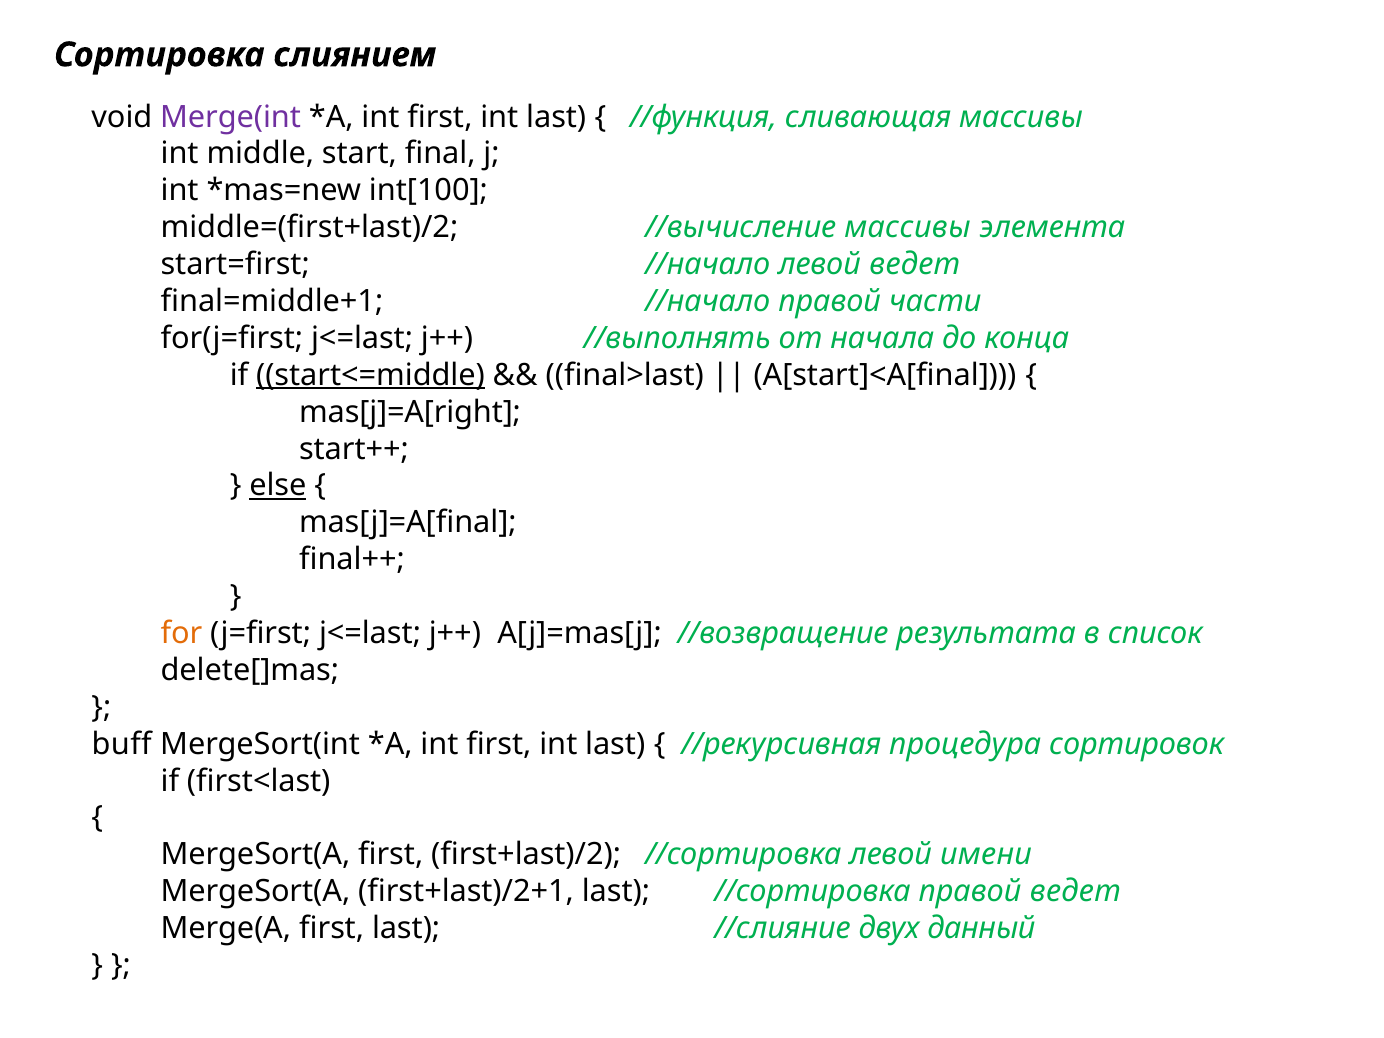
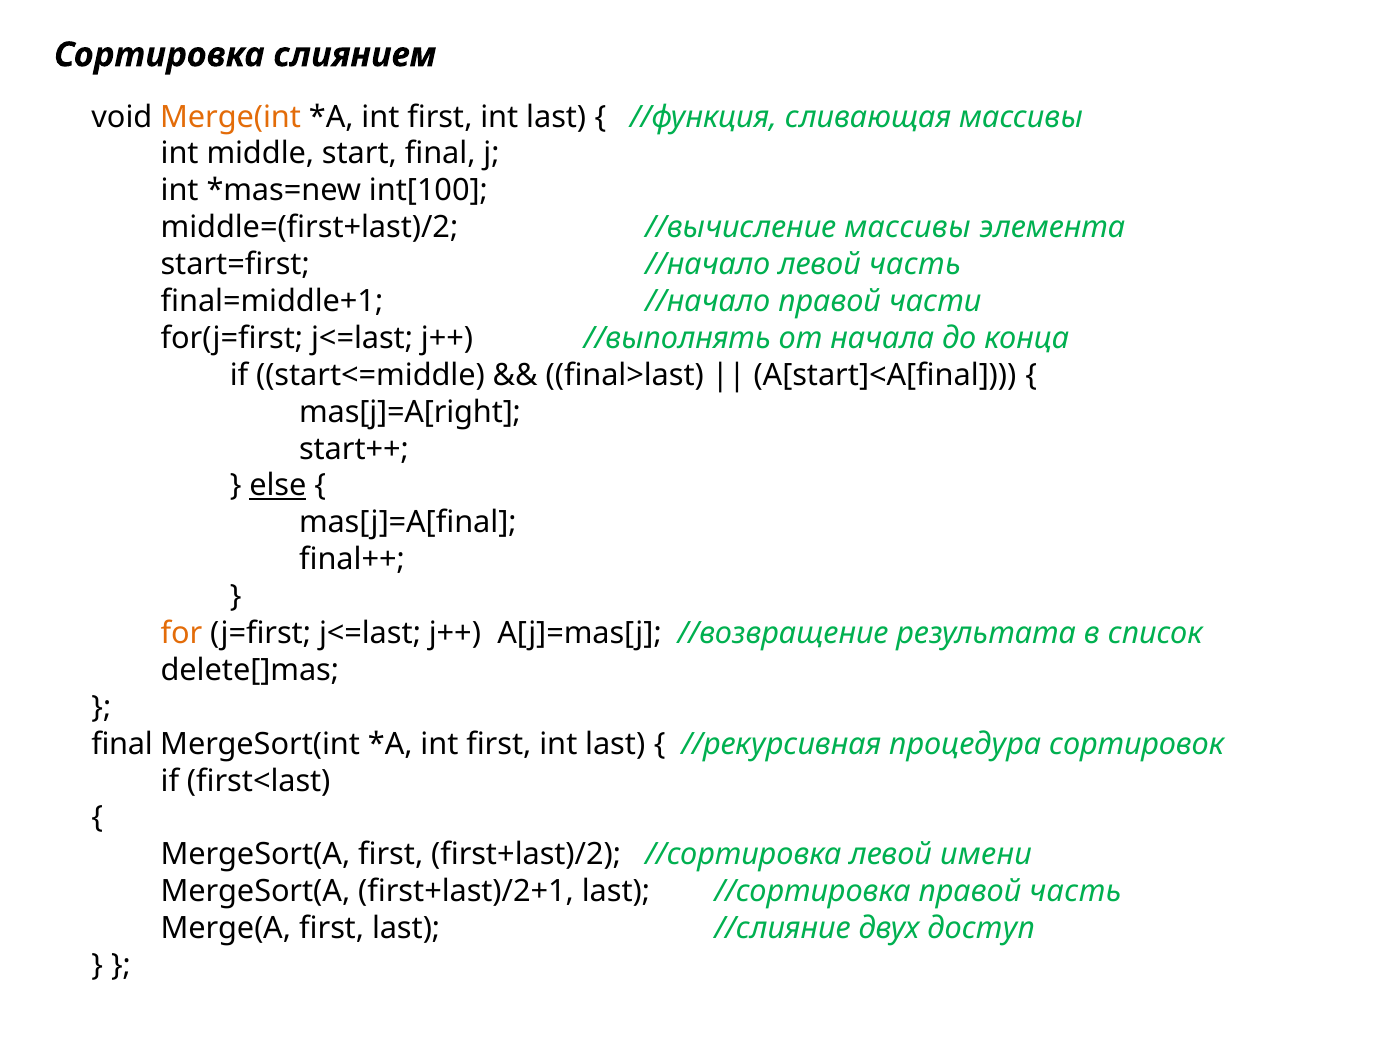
Merge(int colour: purple -> orange
левой ведет: ведет -> часть
start<=middle underline: present -> none
buff at (122, 744): buff -> final
правой ведет: ведет -> часть
данный: данный -> доступ
